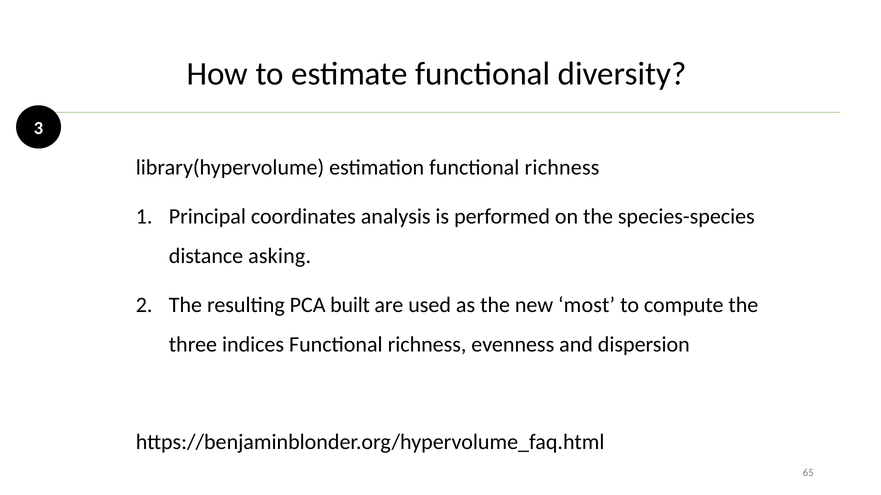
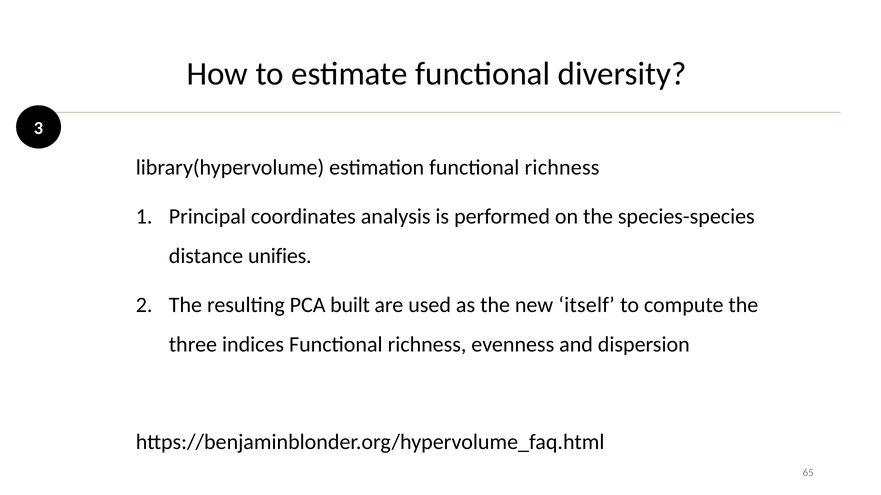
asking: asking -> unifies
most: most -> itself
